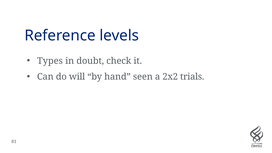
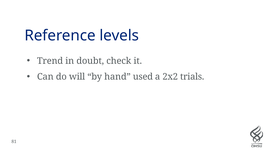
Types: Types -> Trend
seen: seen -> used
